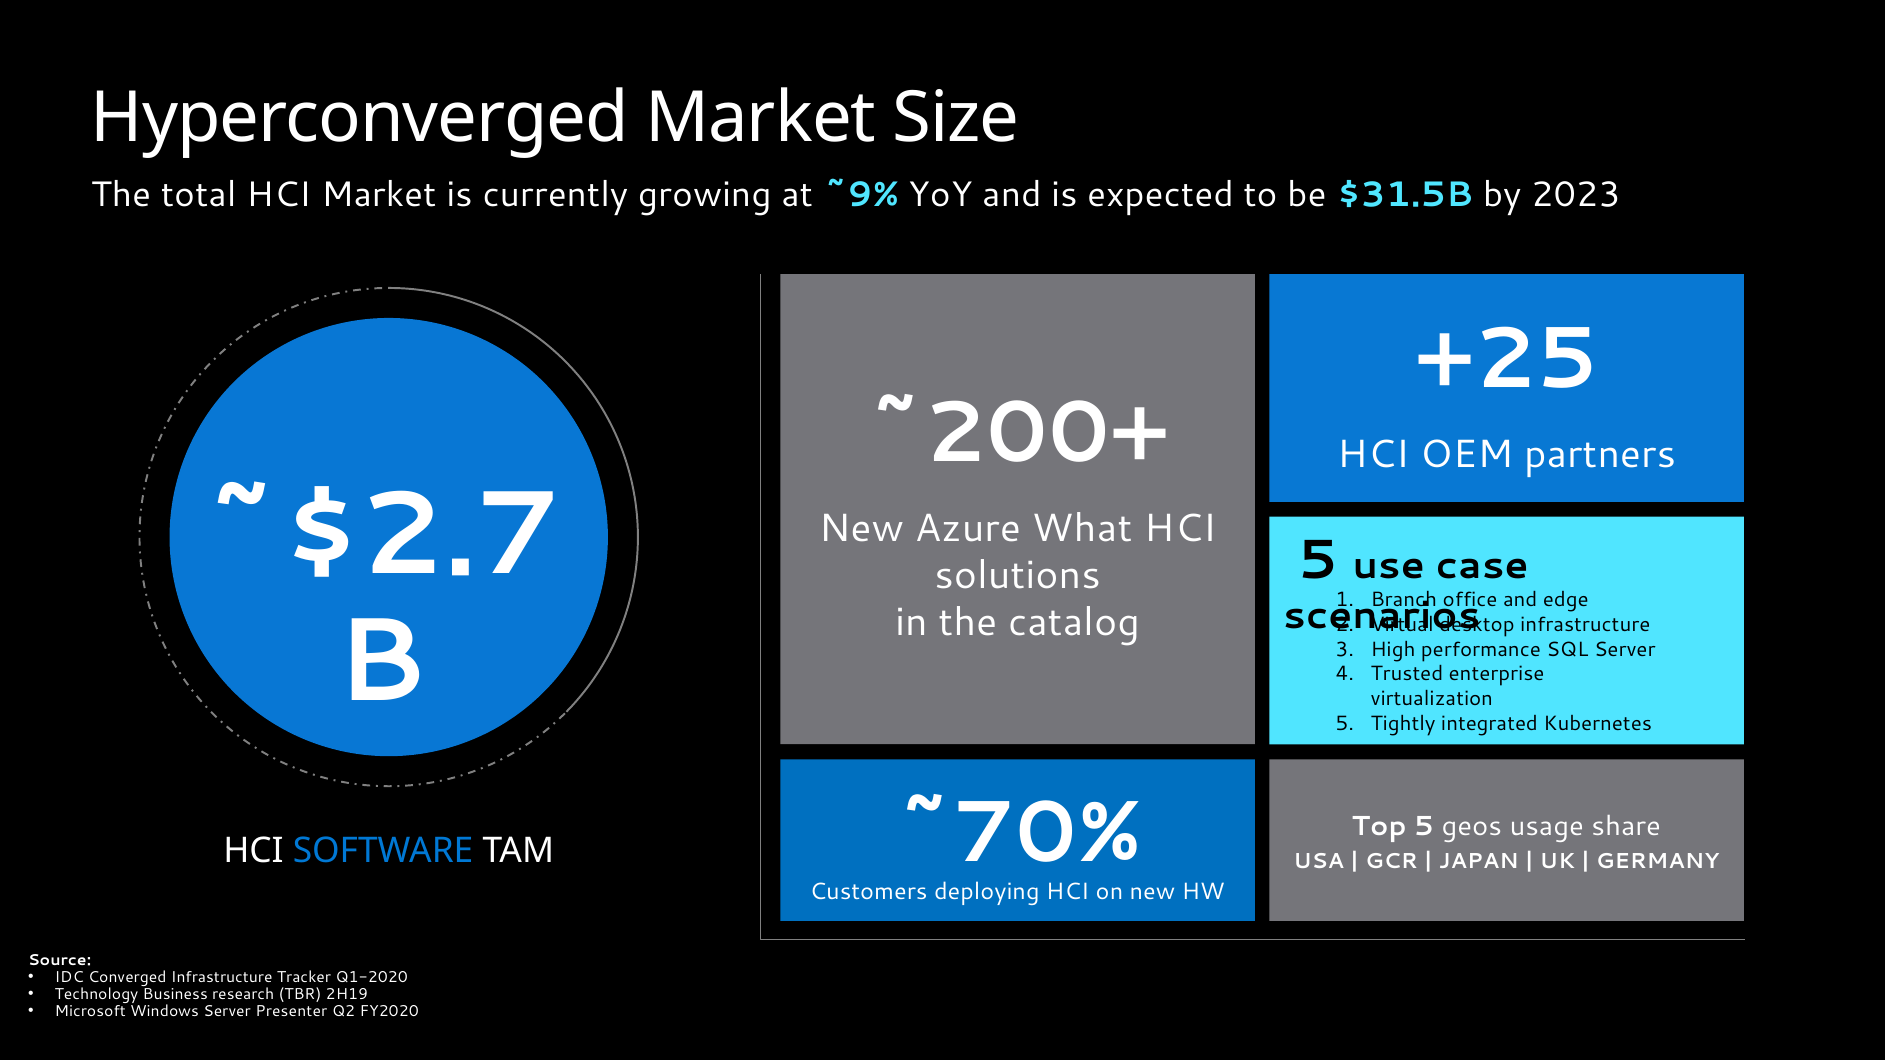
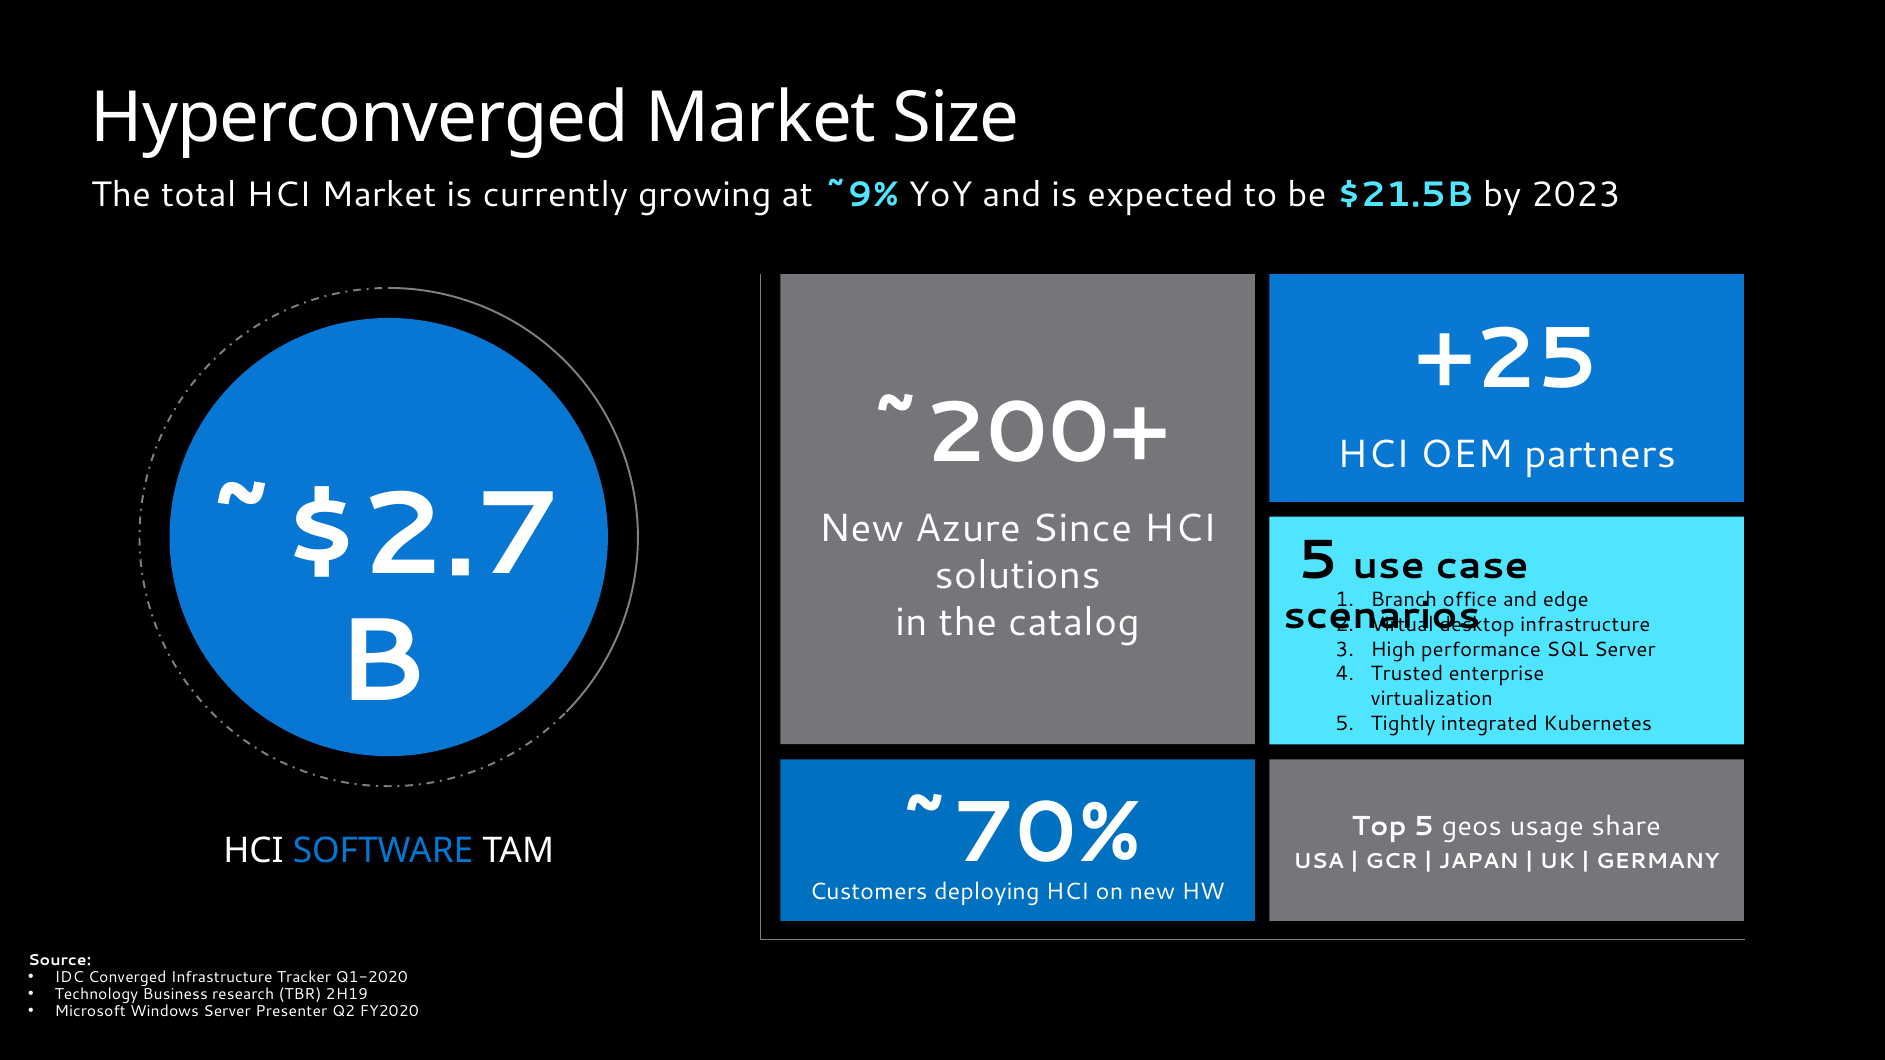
$31.5B: $31.5B -> $21.5B
What: What -> Since
